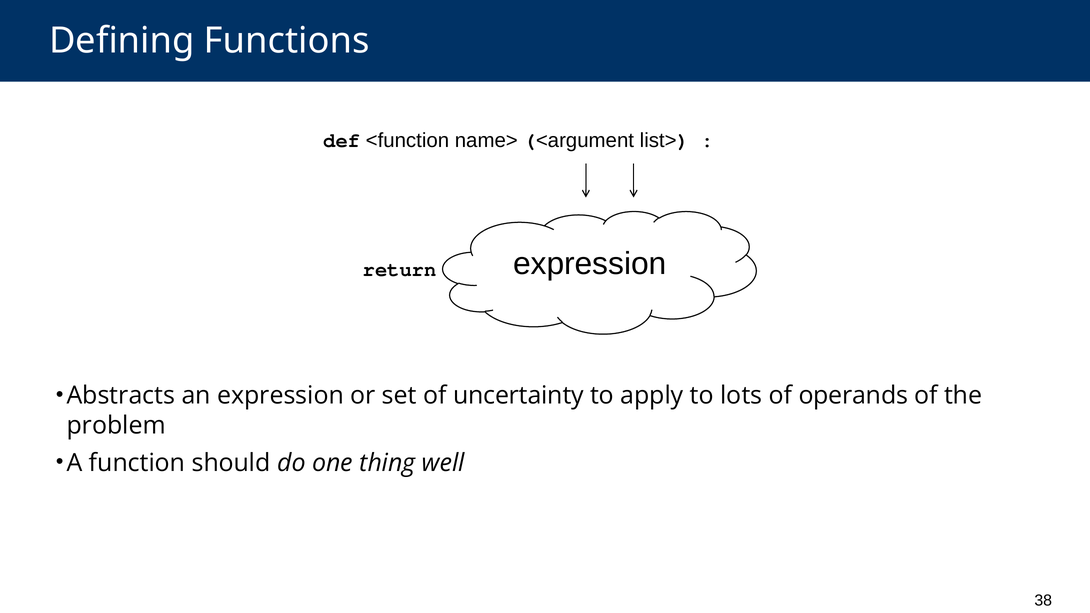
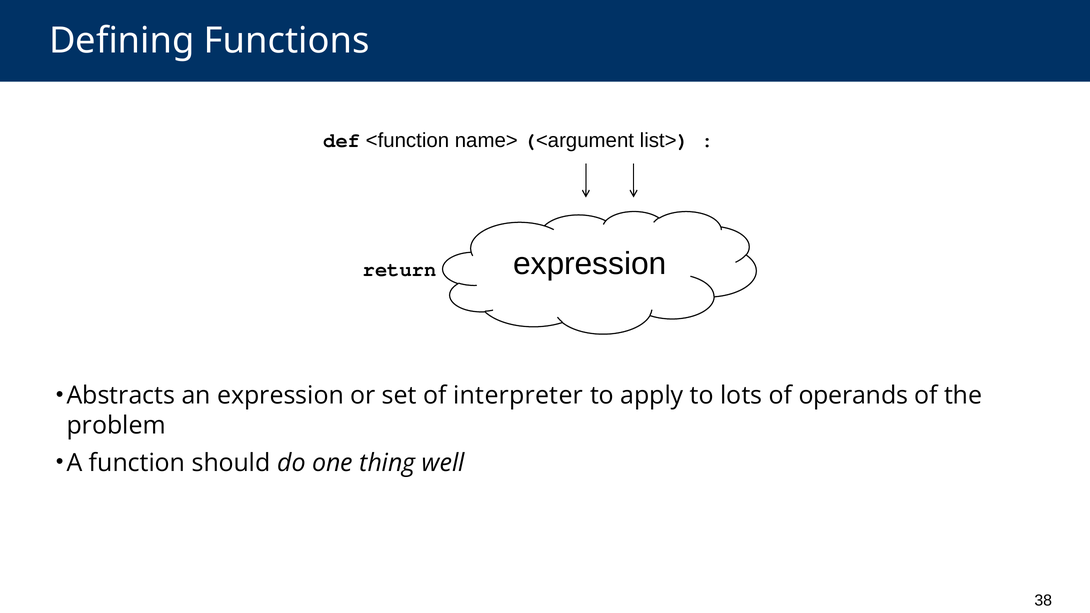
uncertainty: uncertainty -> interpreter
